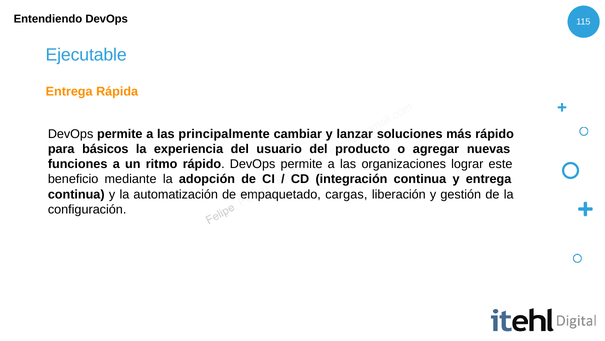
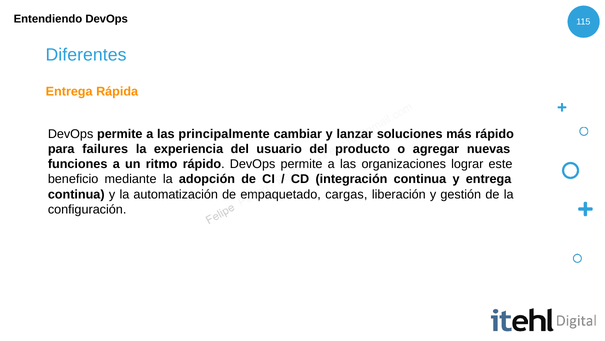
Ejecutable: Ejecutable -> Diferentes
básicos: básicos -> failures
